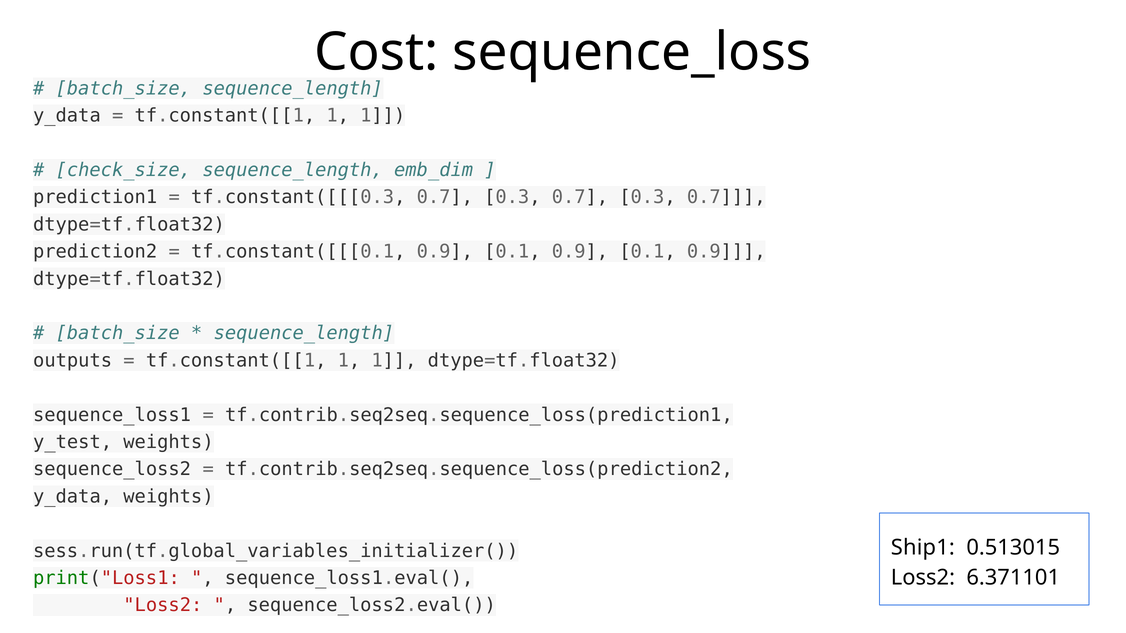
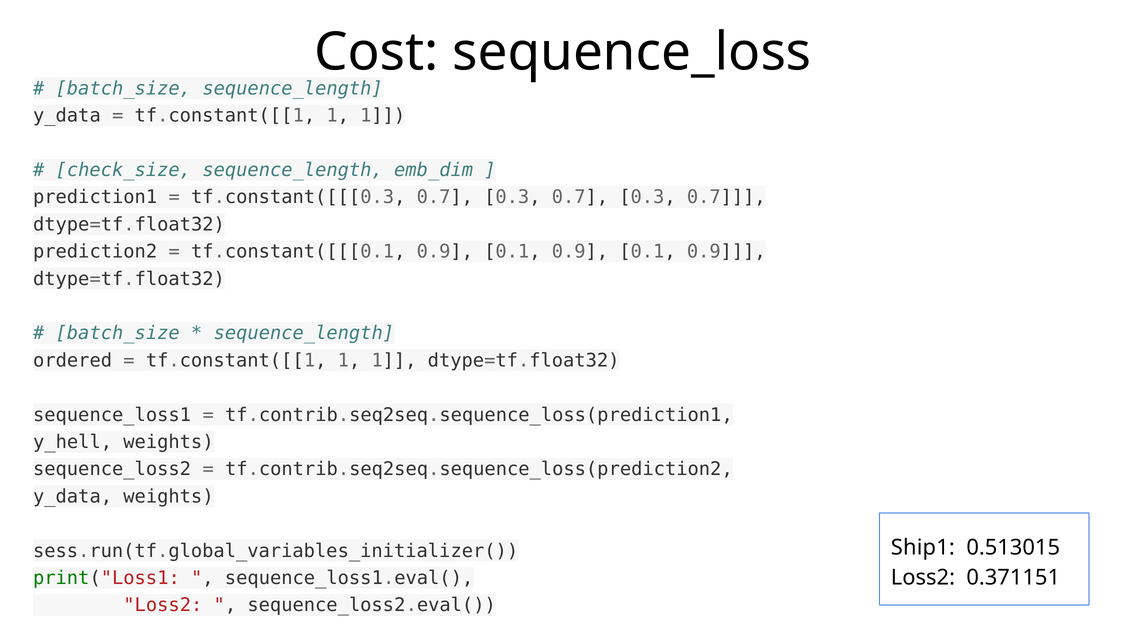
outputs: outputs -> ordered
y_test: y_test -> y_hell
6.371101: 6.371101 -> 0.371151
